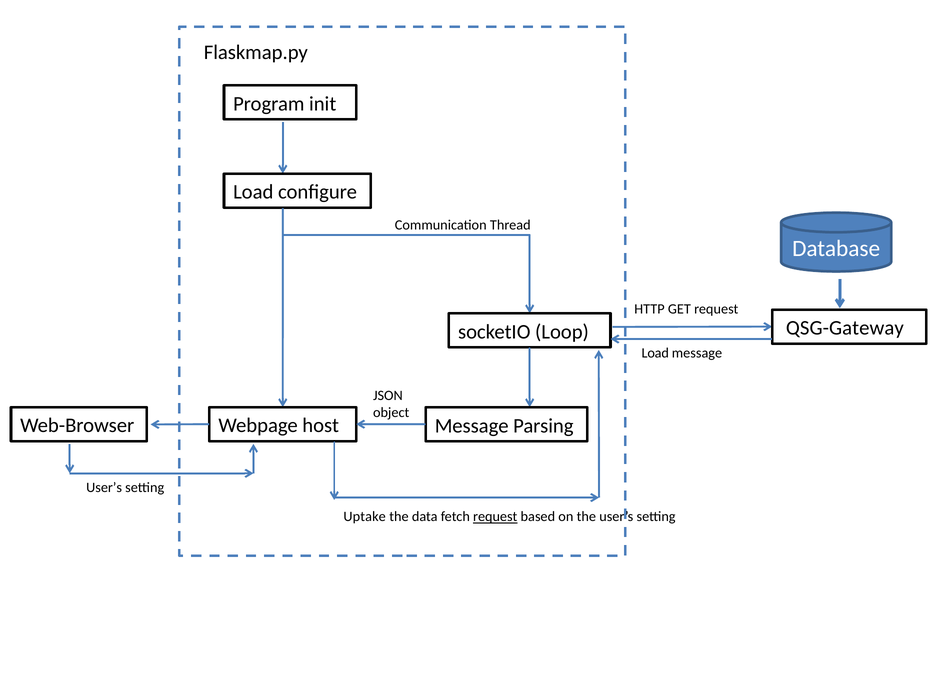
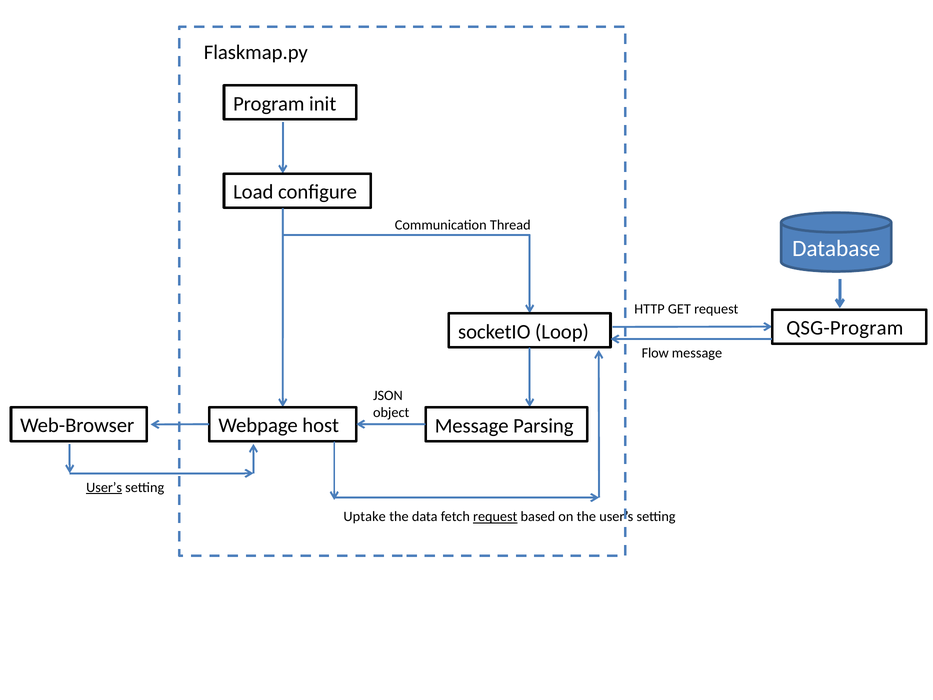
QSG-Gateway: QSG-Gateway -> QSG-Program
Load at (655, 353): Load -> Flow
User’s at (104, 487) underline: none -> present
